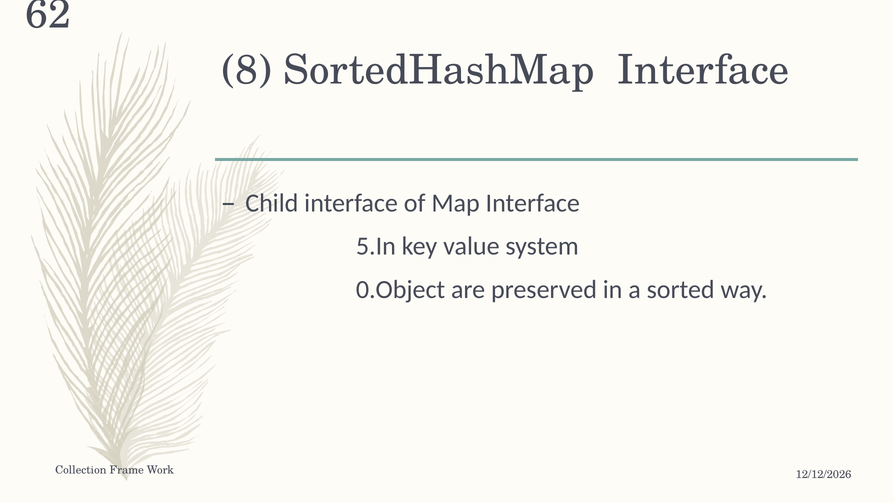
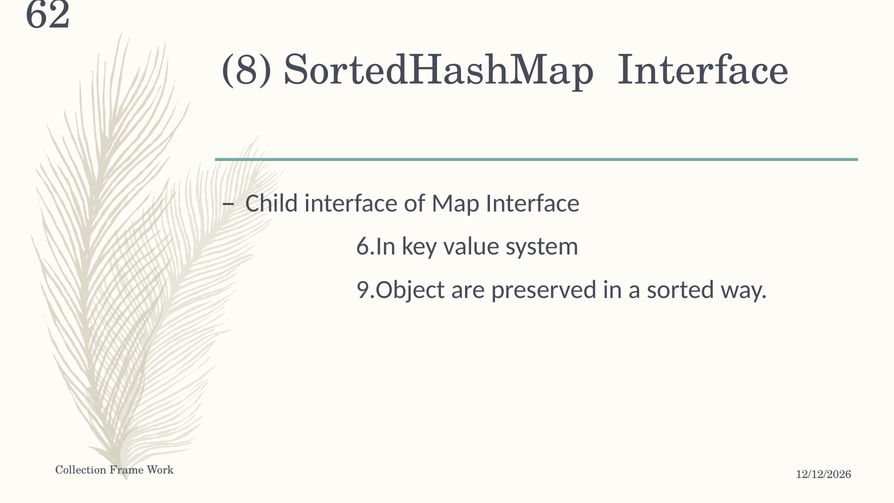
5.In: 5.In -> 6.In
0.Object: 0.Object -> 9.Object
